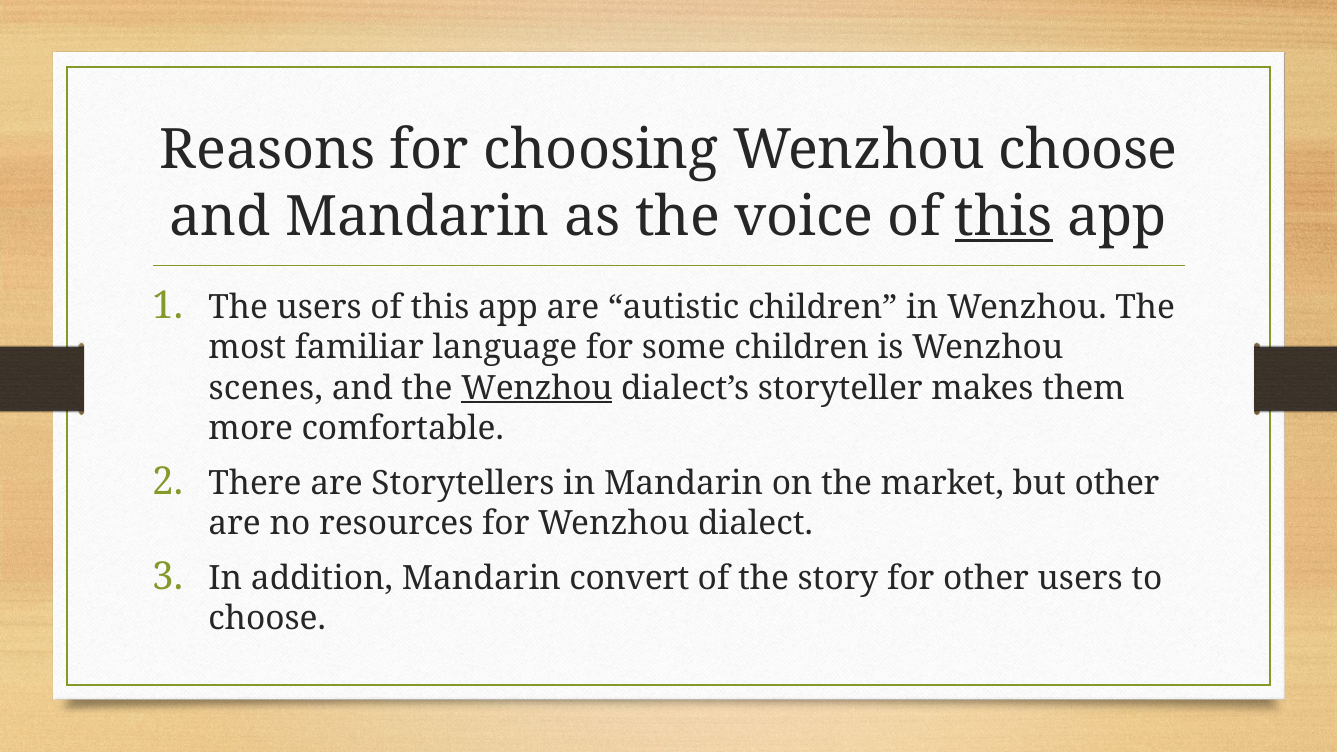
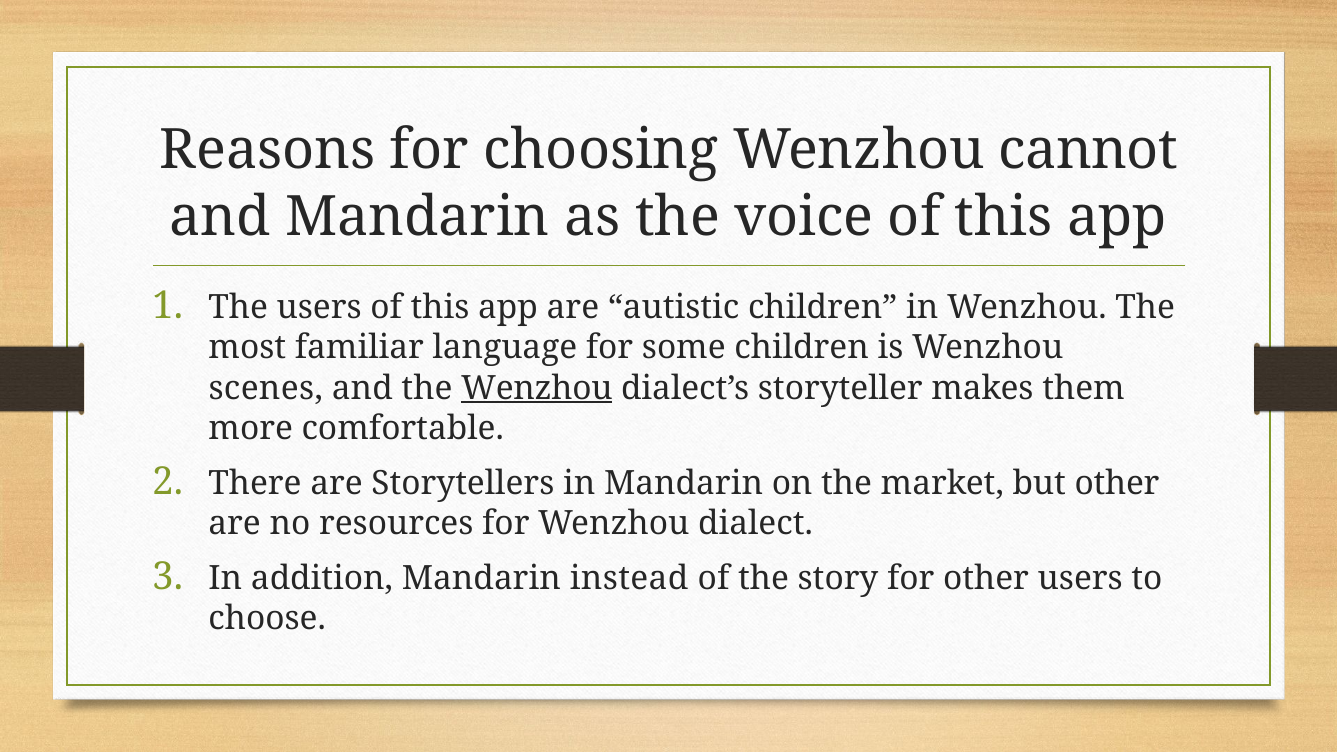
Wenzhou choose: choose -> cannot
this at (1004, 217) underline: present -> none
convert: convert -> instead
